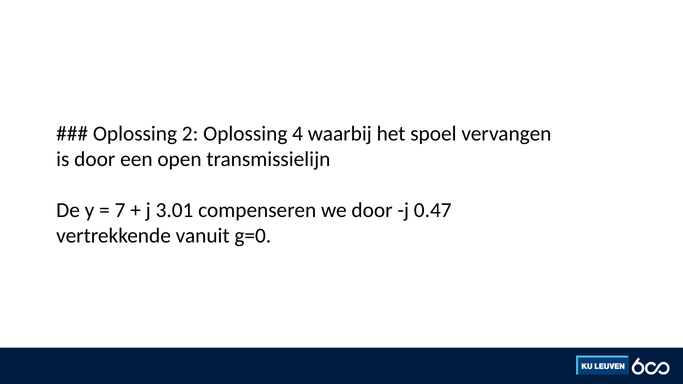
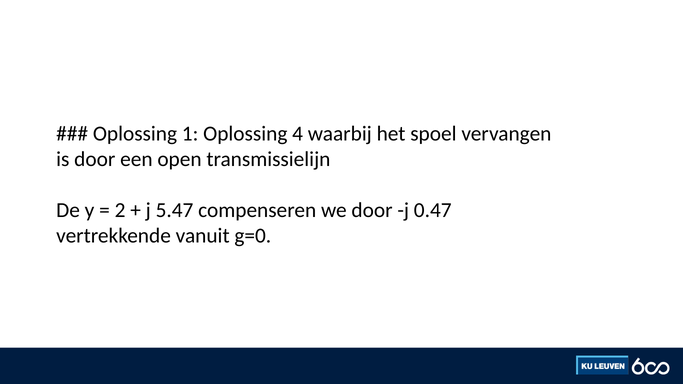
2: 2 -> 1
7: 7 -> 2
3.01: 3.01 -> 5.47
